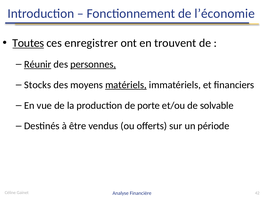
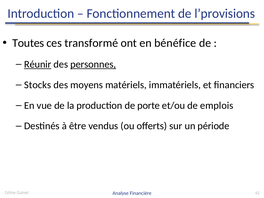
l’économie: l’économie -> l’provisions
Toutes underline: present -> none
enregistrer: enregistrer -> transformé
trouvent: trouvent -> bénéfice
matériels underline: present -> none
solvable: solvable -> emplois
